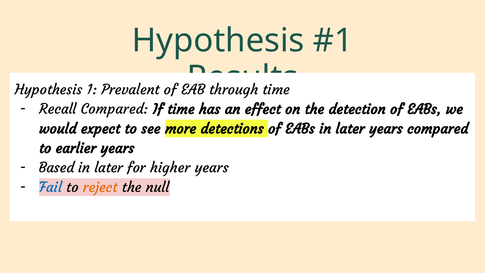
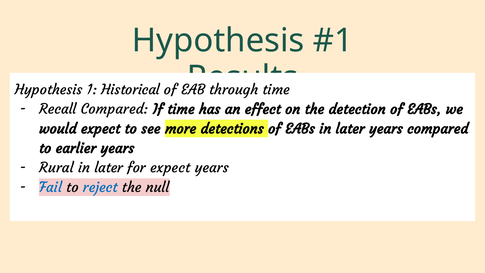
Prevalent: Prevalent -> Historical
Based: Based -> Rural
for higher: higher -> expect
reject colour: orange -> blue
